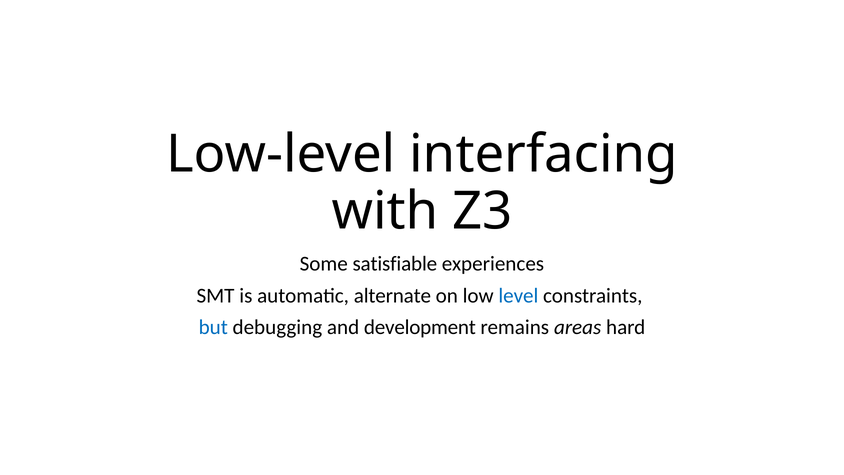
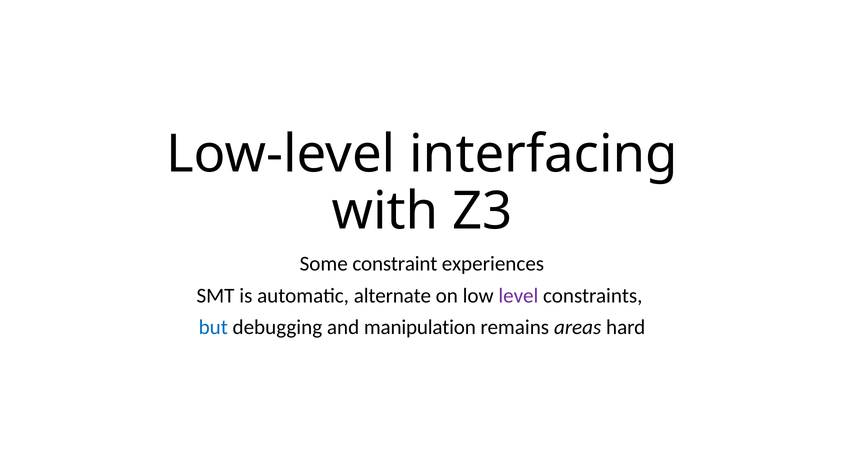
satisfiable: satisfiable -> constraint
level colour: blue -> purple
development: development -> manipulation
